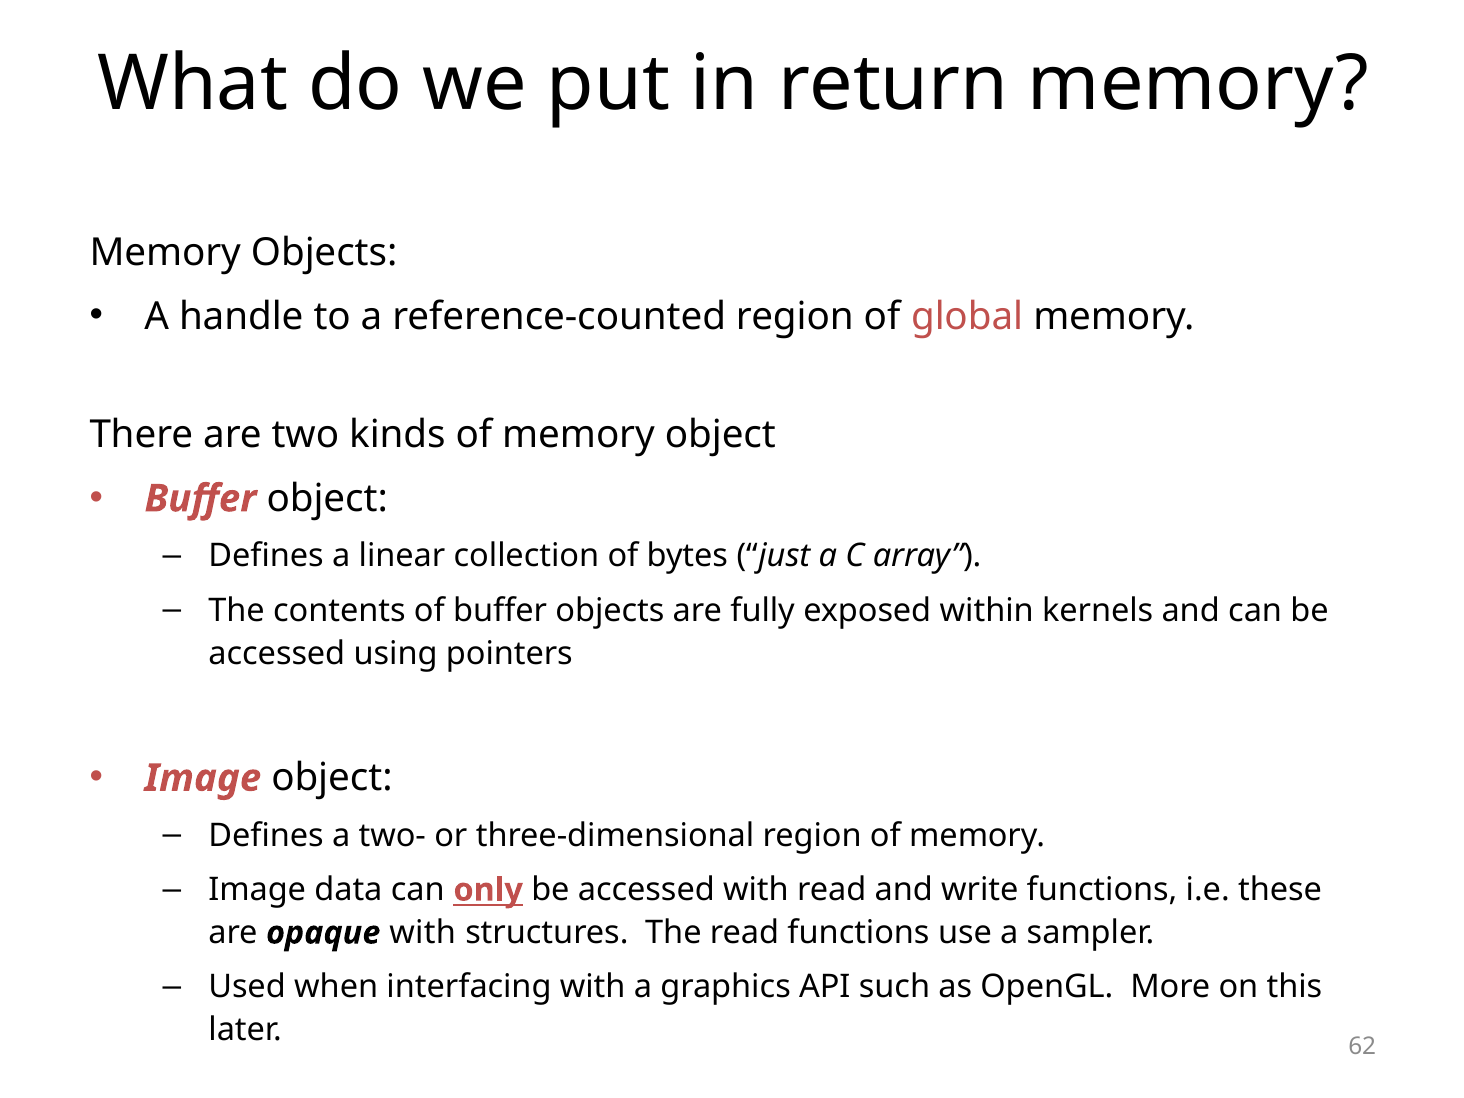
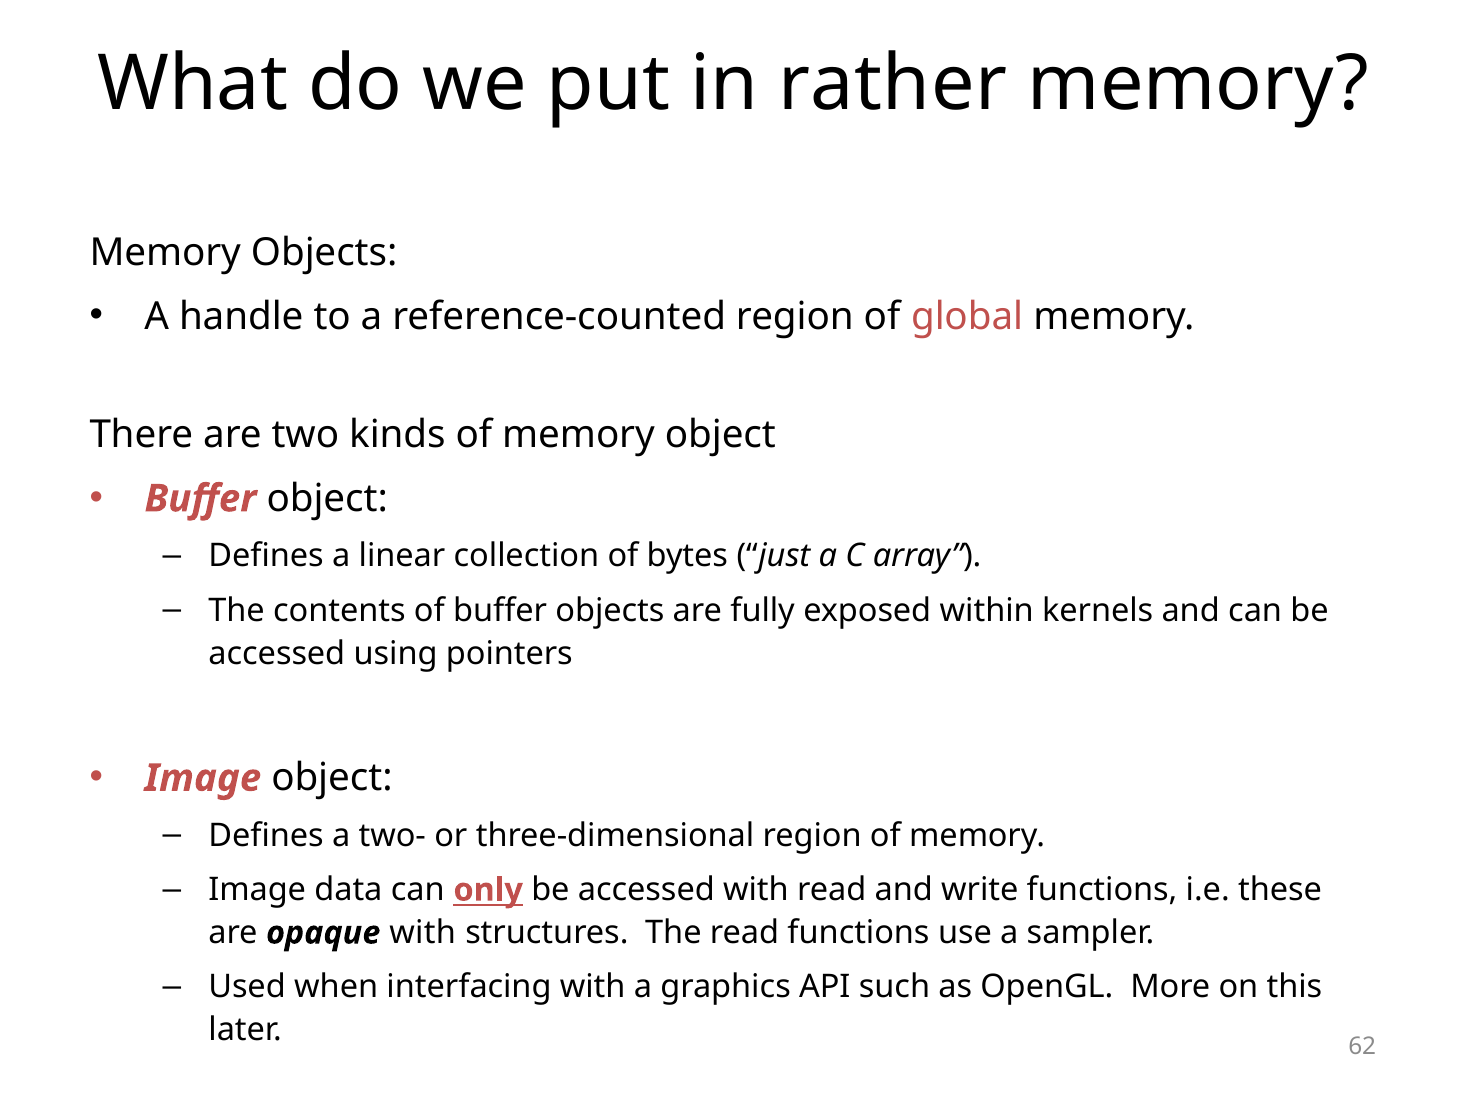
return: return -> rather
